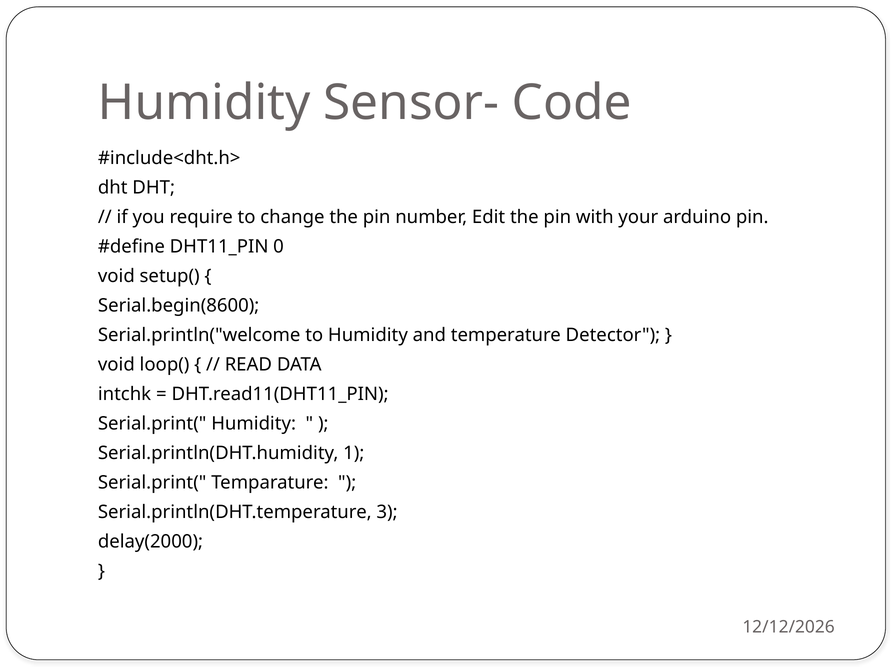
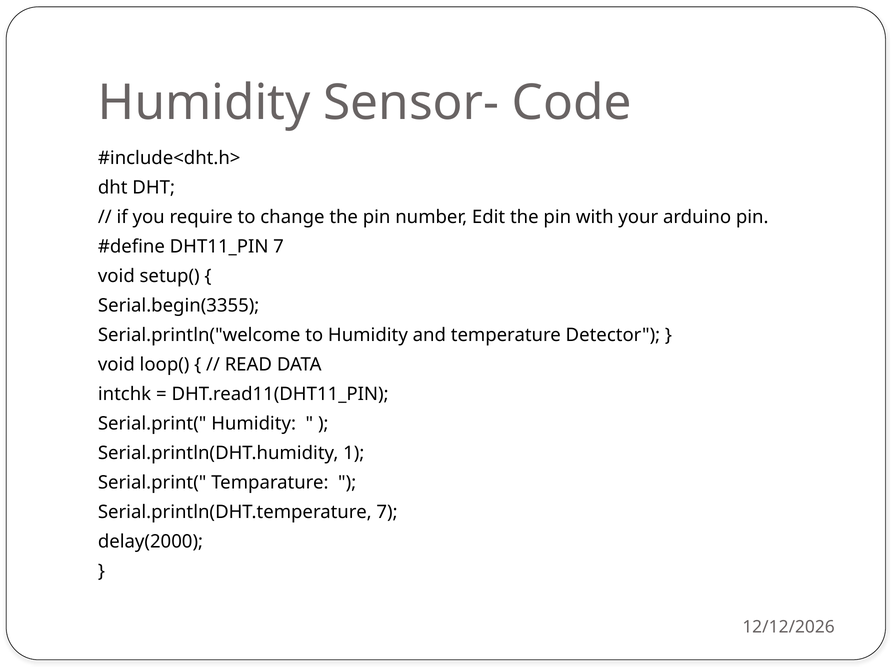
DHT11_PIN 0: 0 -> 7
Serial.begin(8600: Serial.begin(8600 -> Serial.begin(3355
Serial.println(DHT.temperature 3: 3 -> 7
